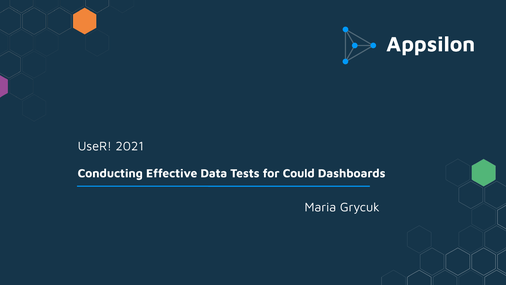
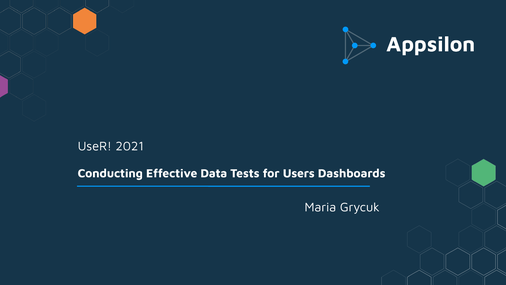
Could: Could -> Users
